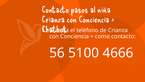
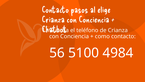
niña: niña -> elige
4666: 4666 -> 4984
